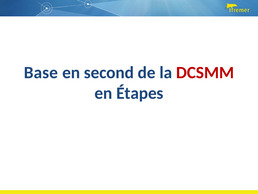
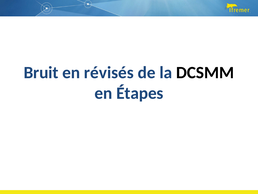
Base: Base -> Bruit
second: second -> révisés
DCSMM colour: red -> black
